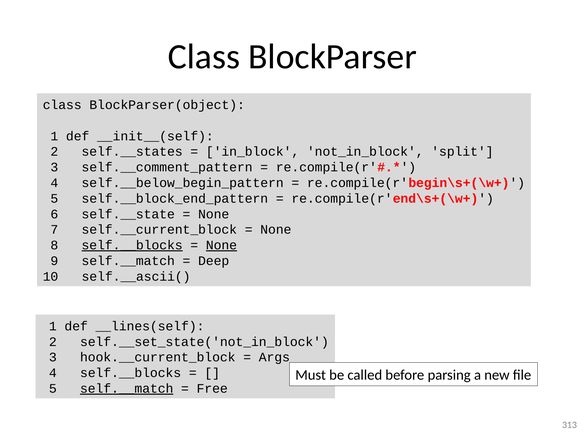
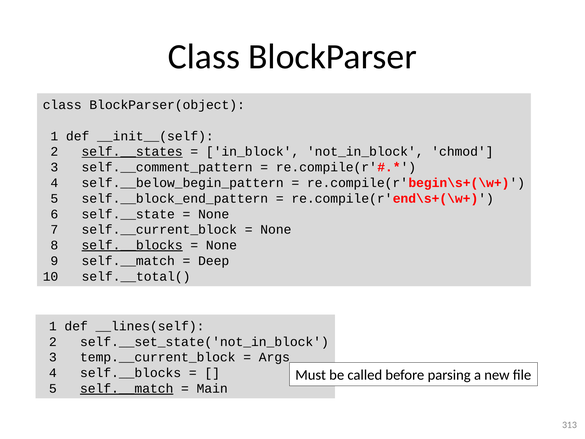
self.__states underline: none -> present
split: split -> chmod
None at (221, 245) underline: present -> none
self.__ascii(: self.__ascii( -> self.__total(
hook.__current_block: hook.__current_block -> temp.__current_block
Free: Free -> Main
